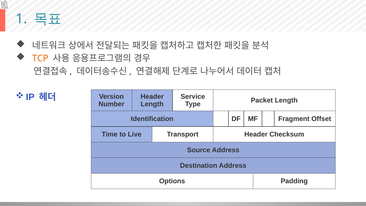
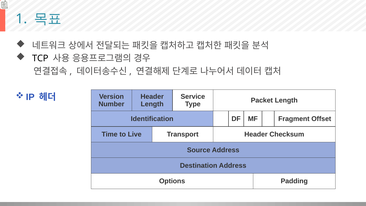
TCP colour: orange -> black
